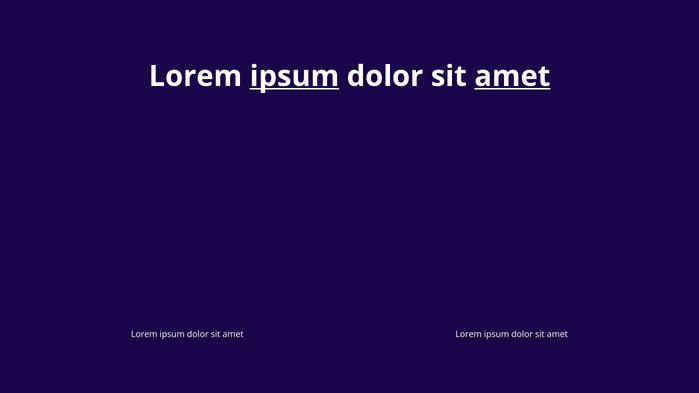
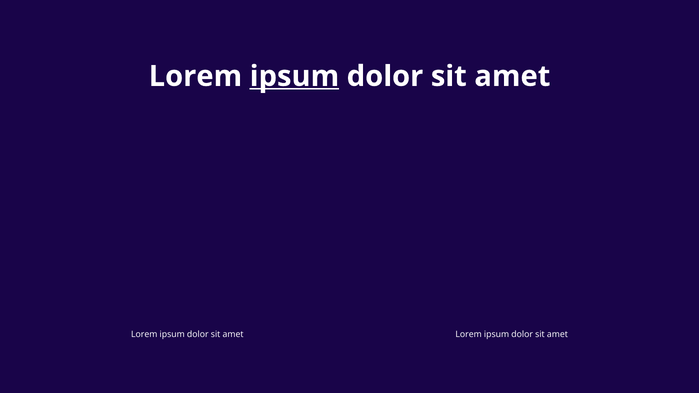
amet at (512, 76) underline: present -> none
